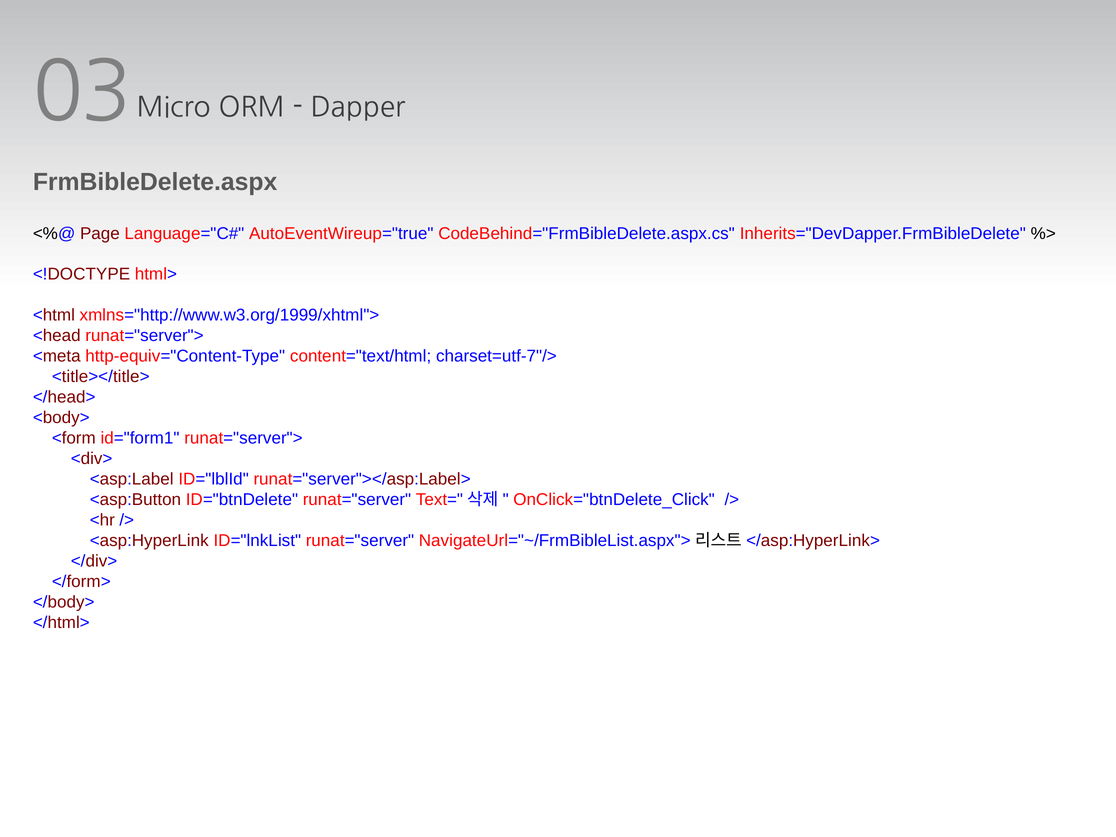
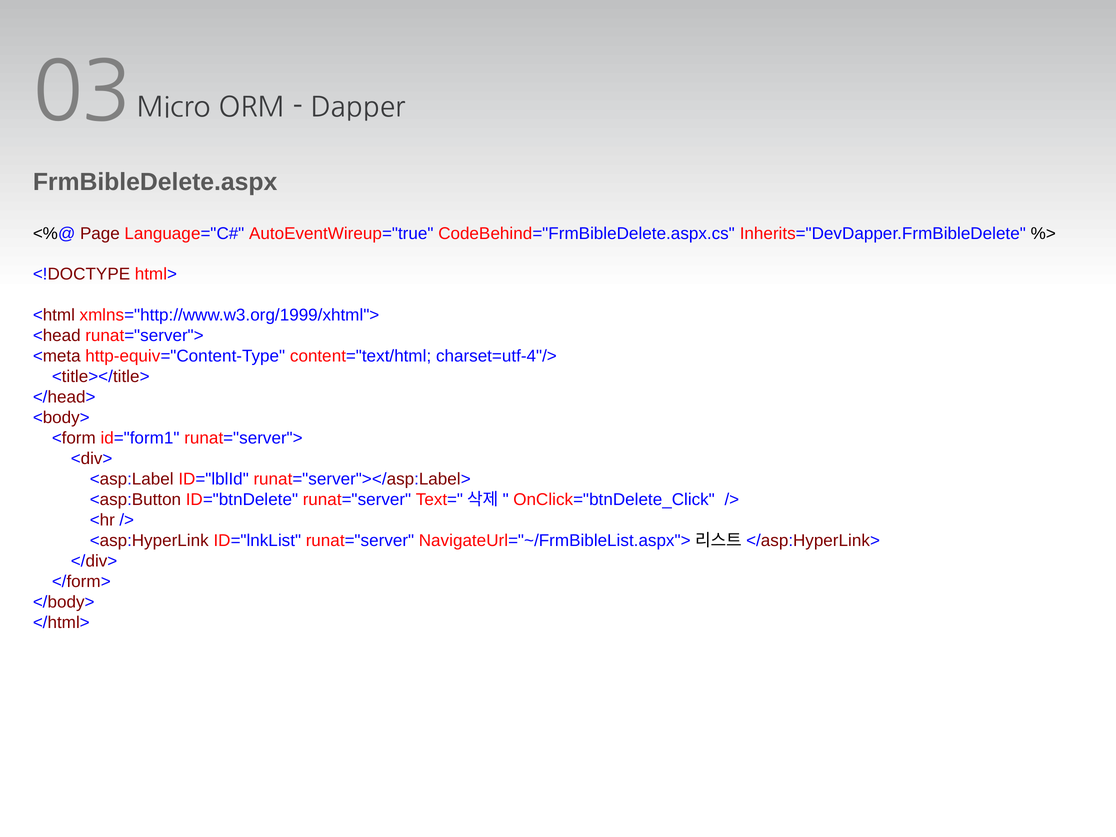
charset=utf-7"/>: charset=utf-7"/> -> charset=utf-4"/>
